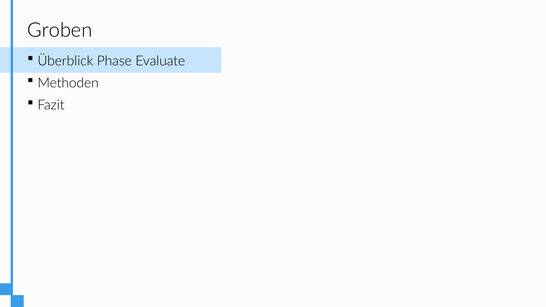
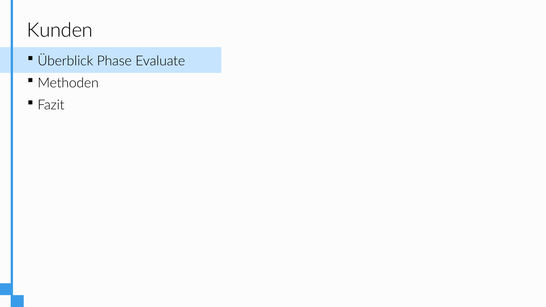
Groben: Groben -> Kunden
